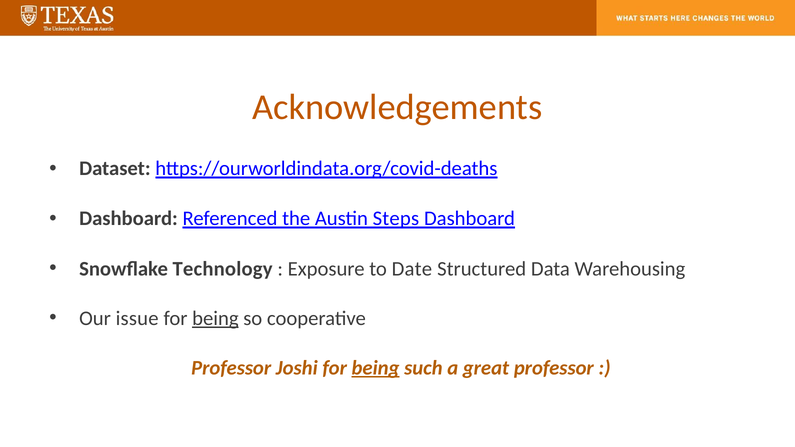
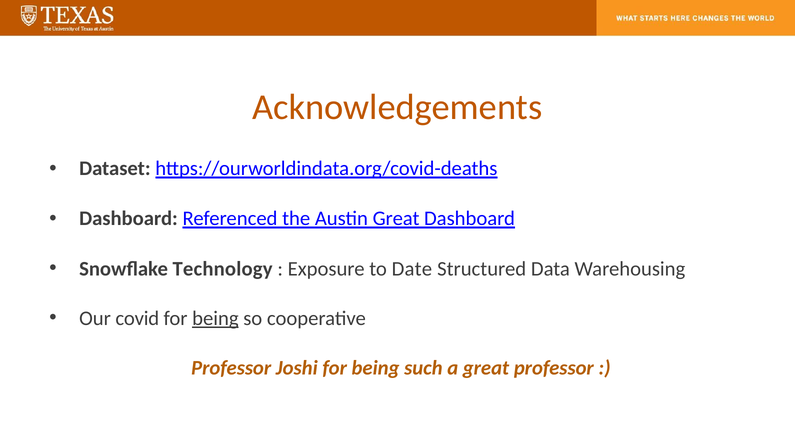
Austin Steps: Steps -> Great
issue: issue -> covid
being at (376, 368) underline: present -> none
